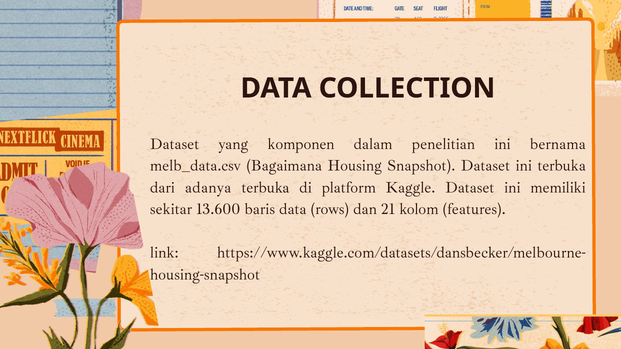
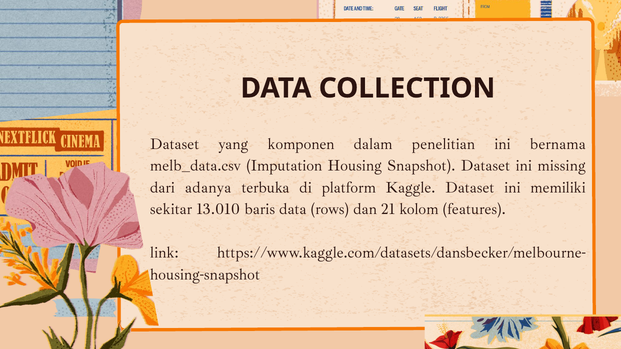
Bagaimana: Bagaimana -> Imputation
ini terbuka: terbuka -> missing
13.600: 13.600 -> 13.010
